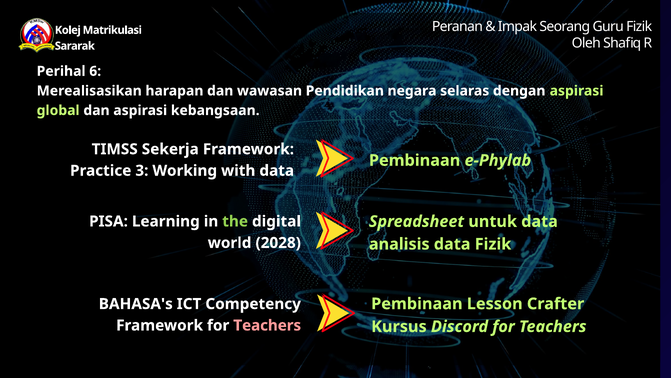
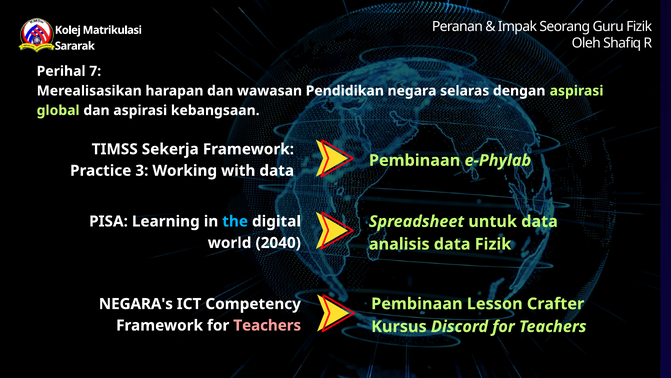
6: 6 -> 7
the colour: light green -> light blue
2028: 2028 -> 2040
BAHASA's: BAHASA's -> NEGARA's
